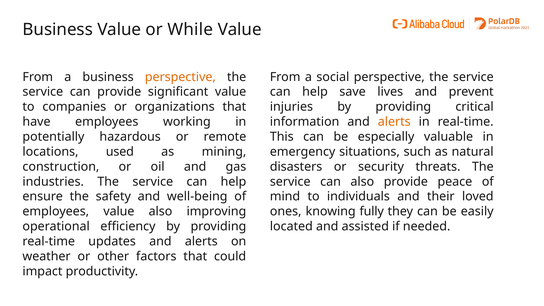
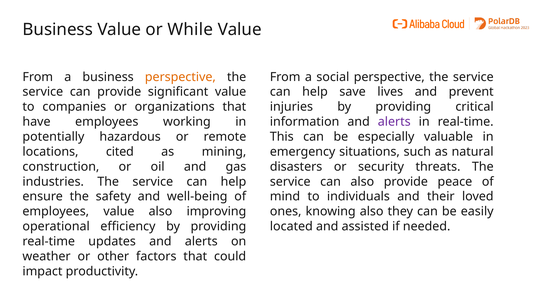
alerts at (394, 122) colour: orange -> purple
used: used -> cited
knowing fully: fully -> also
